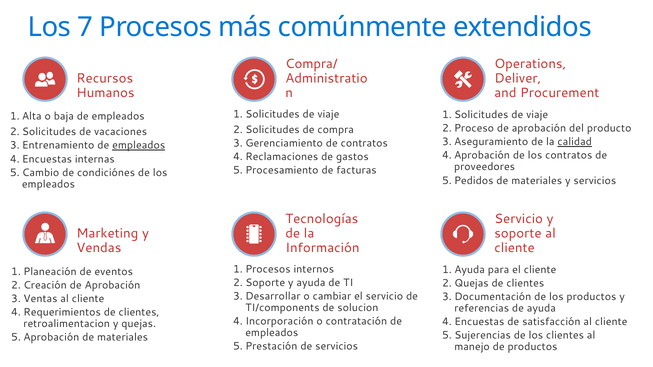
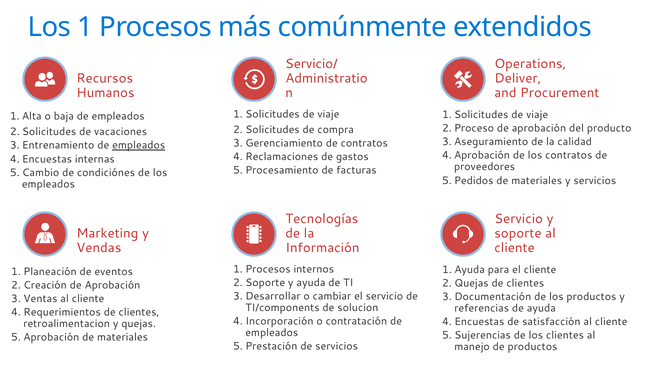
7: 7 -> 1
Compra/: Compra/ -> Servicio/
calidad underline: present -> none
